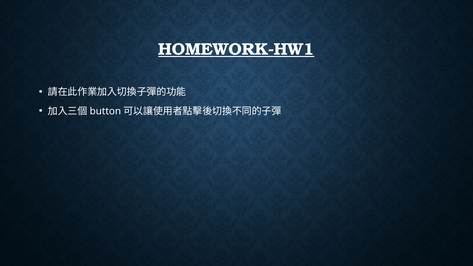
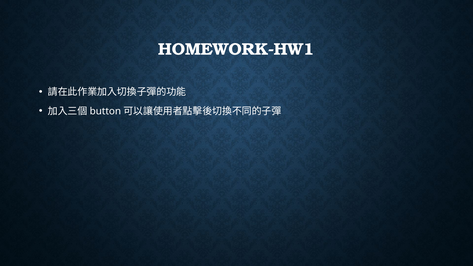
HOMEWORK-HW1 underline: present -> none
